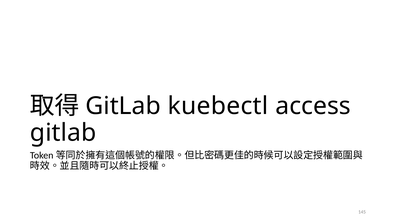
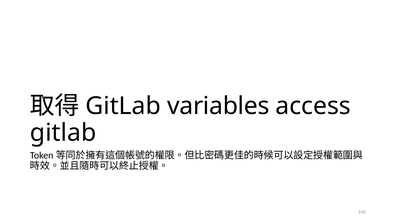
kuebectl: kuebectl -> variables
